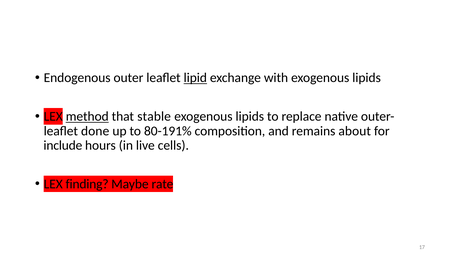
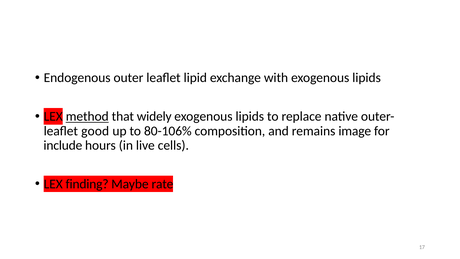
lipid underline: present -> none
stable: stable -> widely
done: done -> good
80-191%: 80-191% -> 80-106%
about: about -> image
